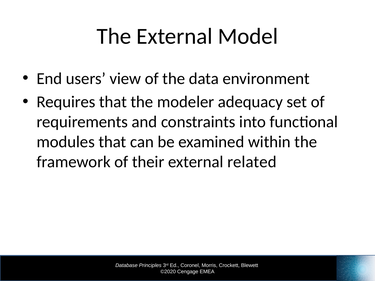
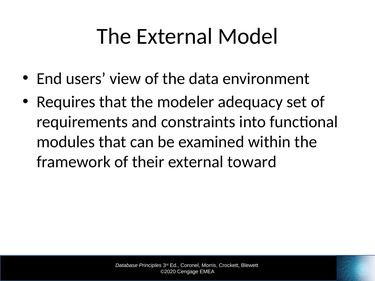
related: related -> toward
